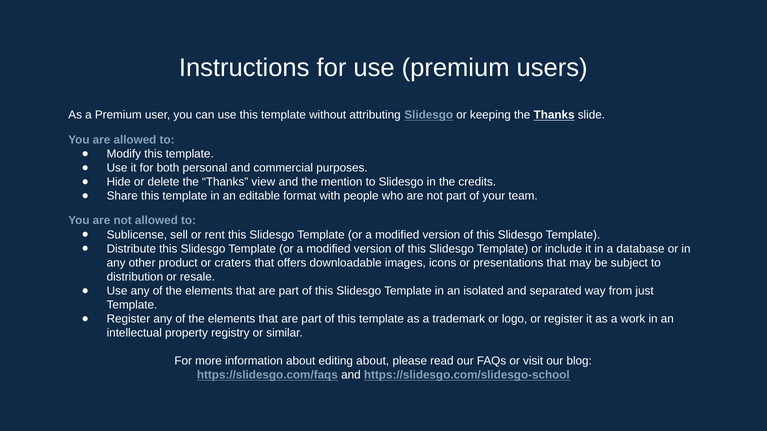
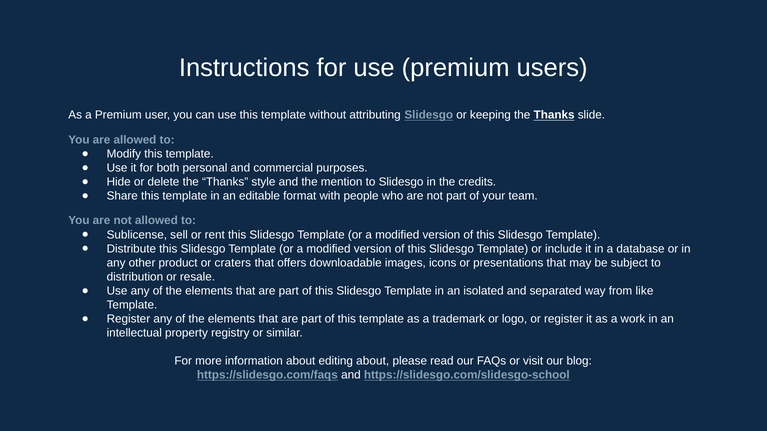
view: view -> style
just: just -> like
